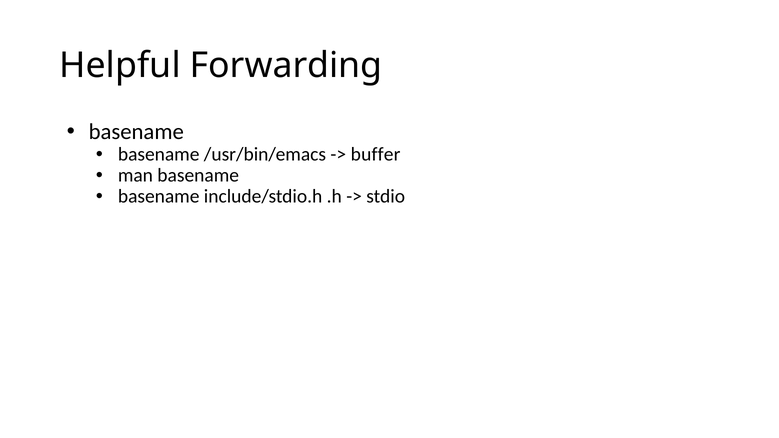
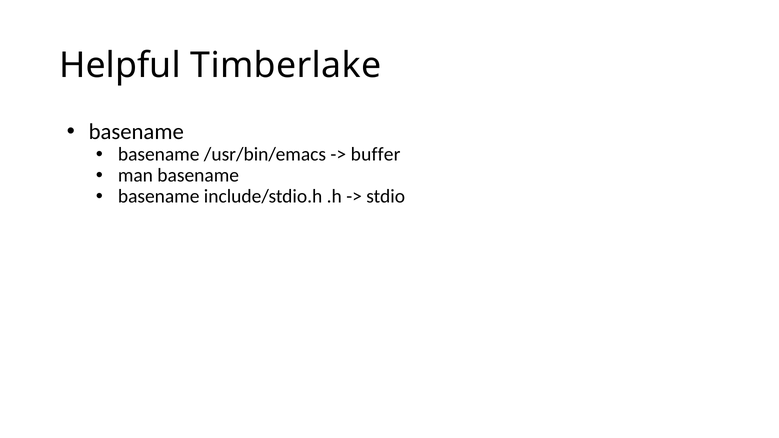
Forwarding: Forwarding -> Timberlake
